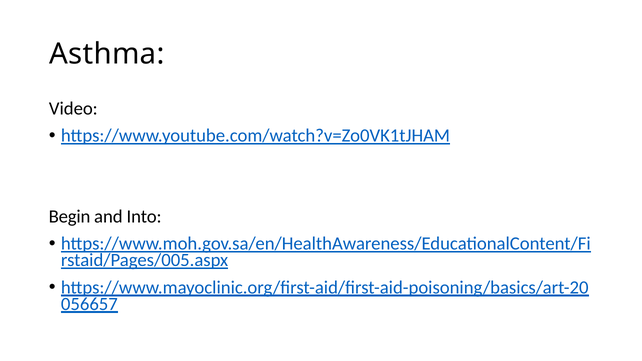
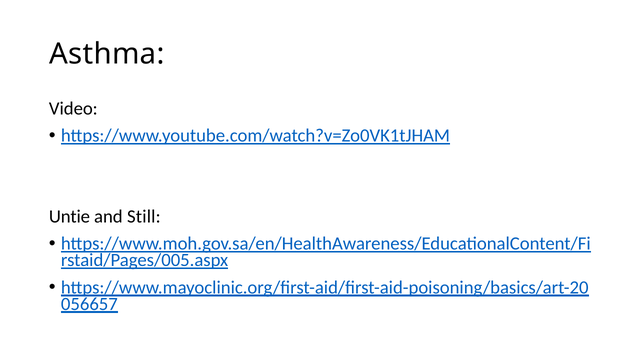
Begin: Begin -> Untie
Into: Into -> Still
